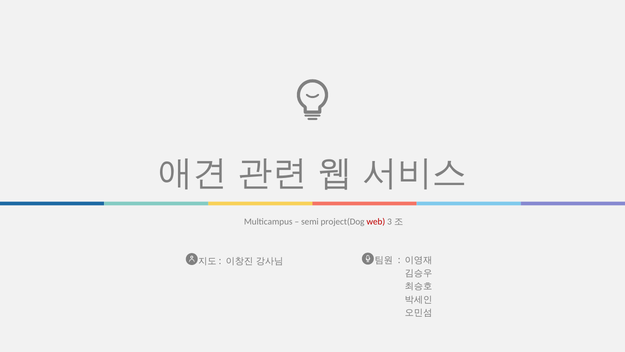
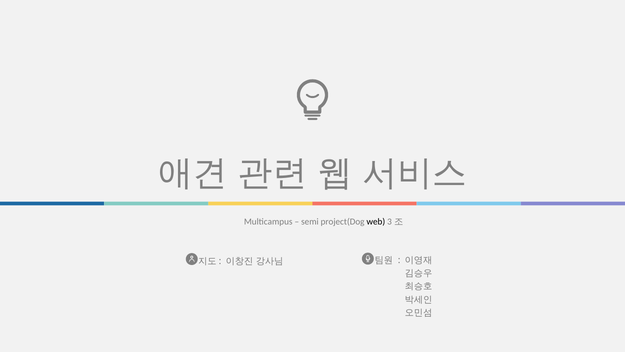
web colour: red -> black
